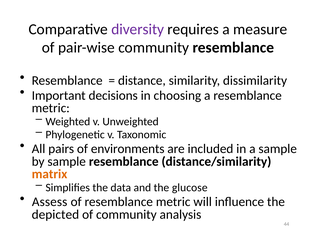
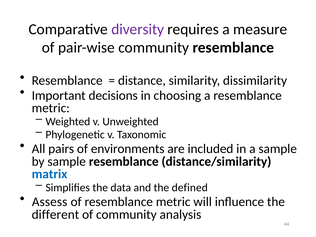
matrix colour: orange -> blue
glucose: glucose -> defined
depicted: depicted -> different
